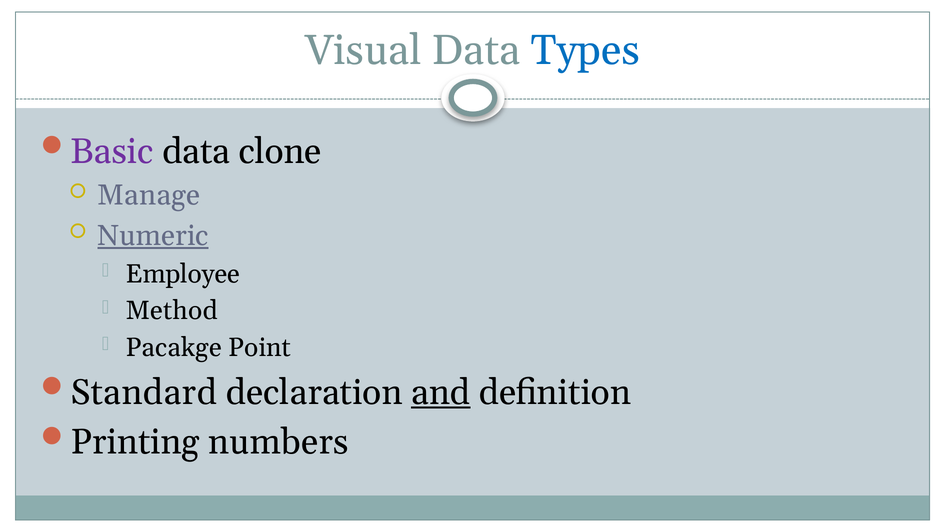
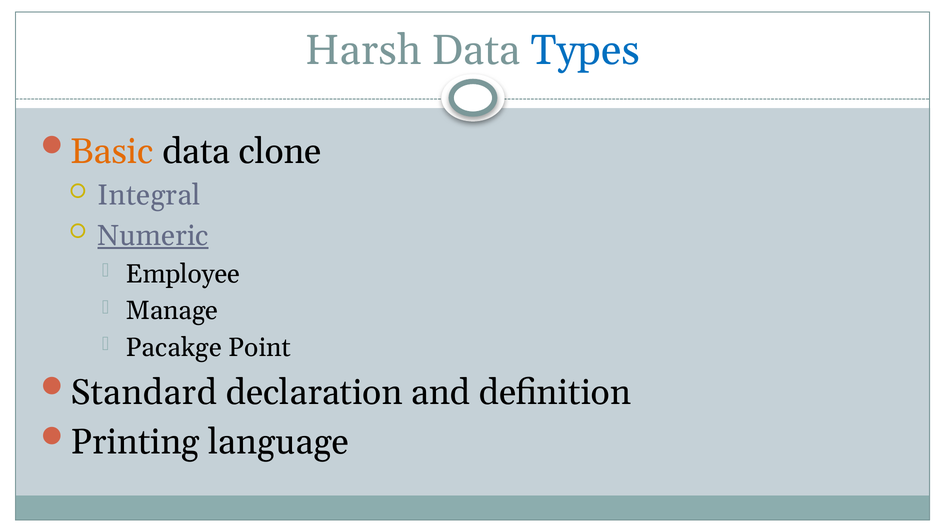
Visual: Visual -> Harsh
Basic colour: purple -> orange
Manage: Manage -> Integral
Method: Method -> Manage
and underline: present -> none
numbers: numbers -> language
